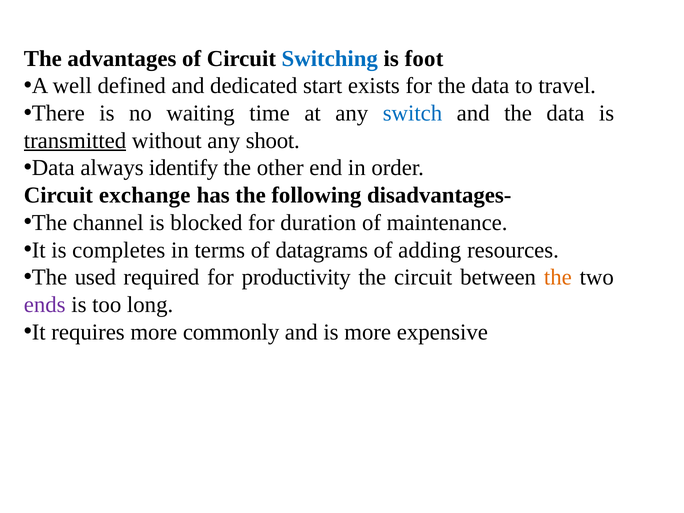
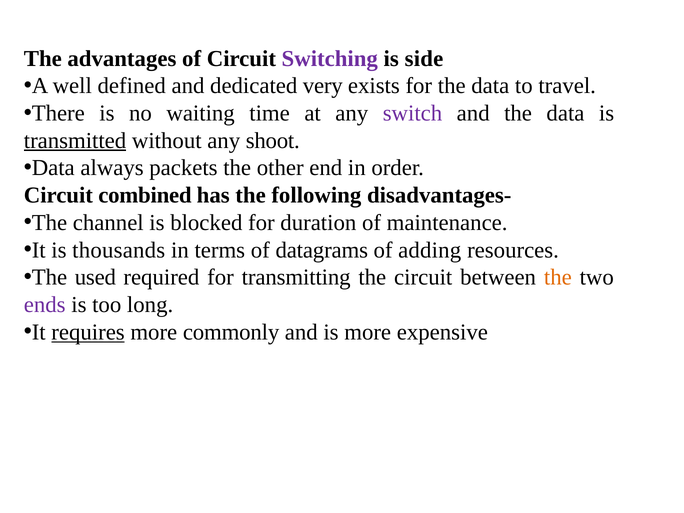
Switching colour: blue -> purple
foot: foot -> side
start: start -> very
switch colour: blue -> purple
identify: identify -> packets
exchange: exchange -> combined
completes: completes -> thousands
productivity: productivity -> transmitting
requires underline: none -> present
